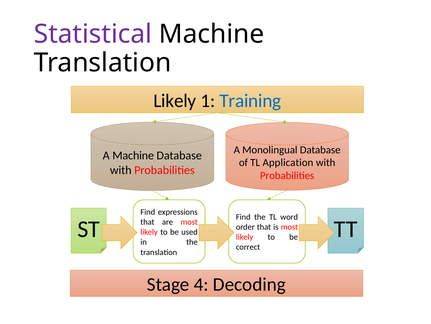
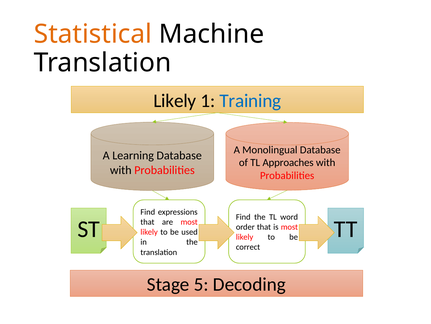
Statistical colour: purple -> orange
A Machine: Machine -> Learning
Application: Application -> Approaches
4: 4 -> 5
